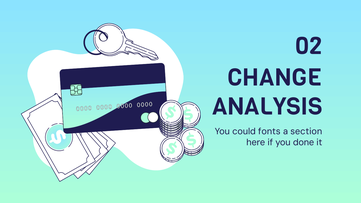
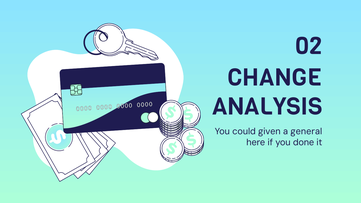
fonts: fonts -> given
section: section -> general
